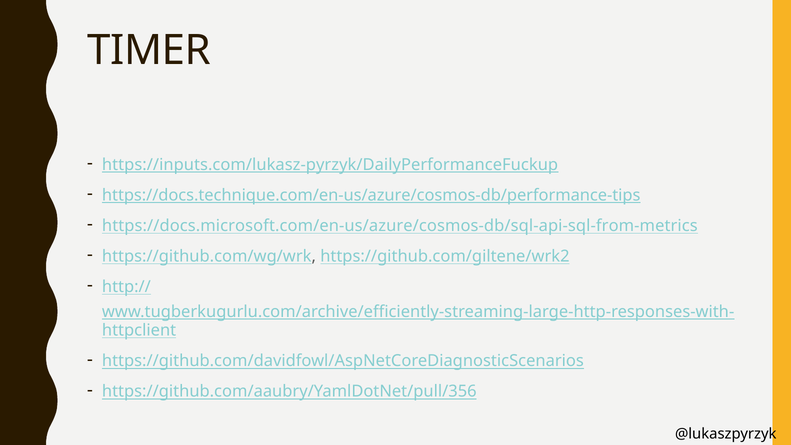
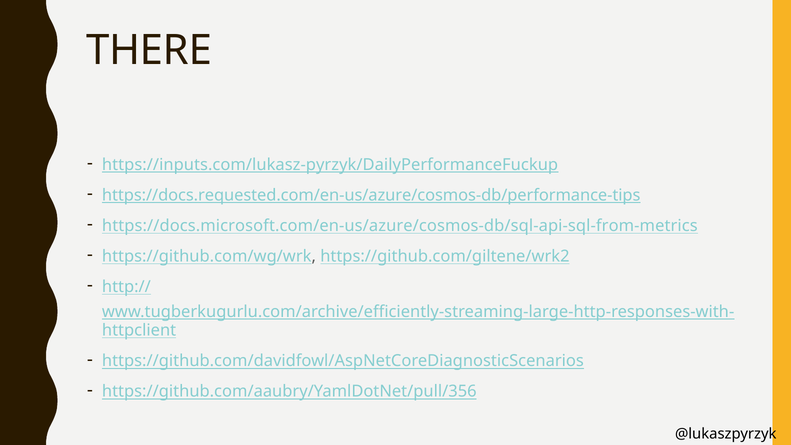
TIMER: TIMER -> THERE
https://docs.technique.com/en-us/azure/cosmos-db/performance-tips: https://docs.technique.com/en-us/azure/cosmos-db/performance-tips -> https://docs.requested.com/en-us/azure/cosmos-db/performance-tips
